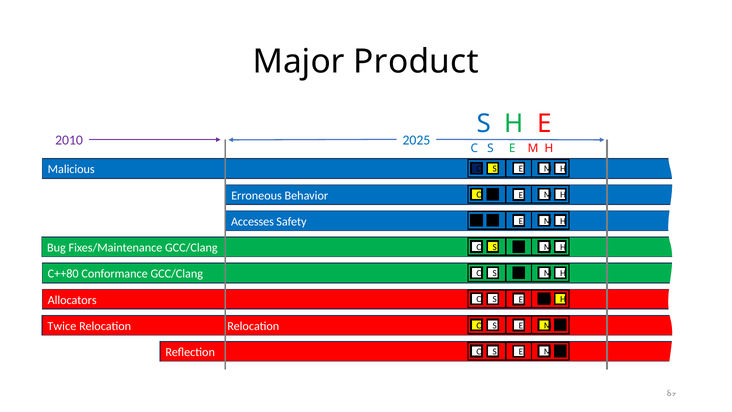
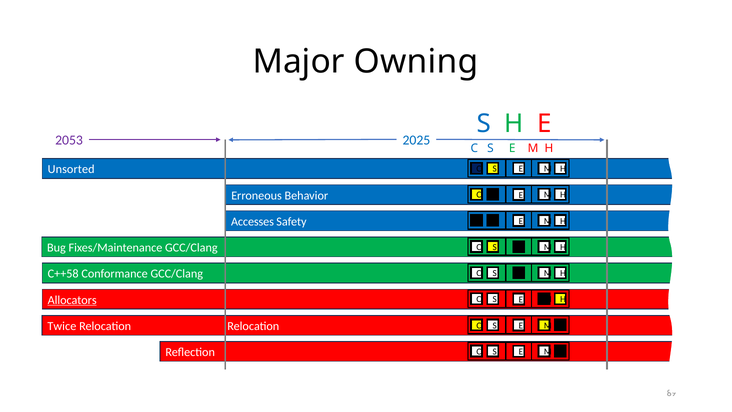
Product: Product -> Owning
2010: 2010 -> 2053
Malicious: Malicious -> Unsorted
C++80: C++80 -> C++58
Allocators underline: none -> present
